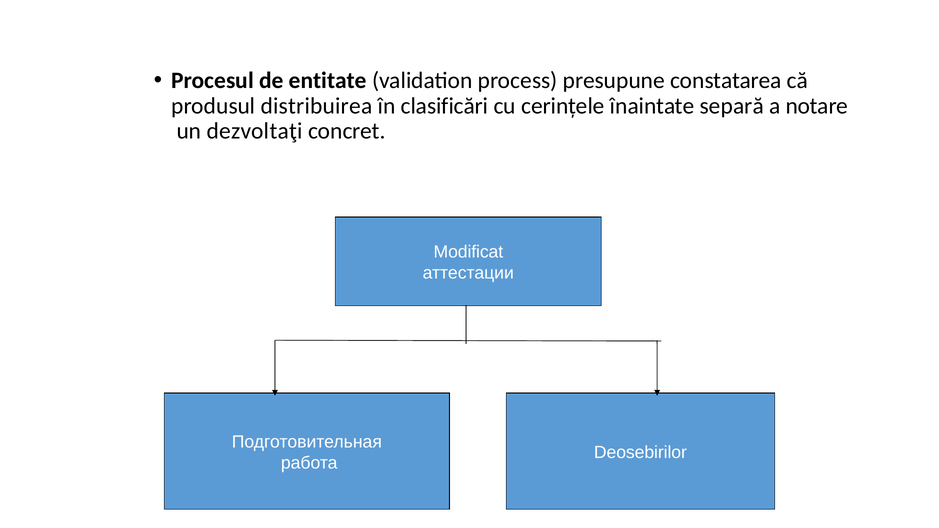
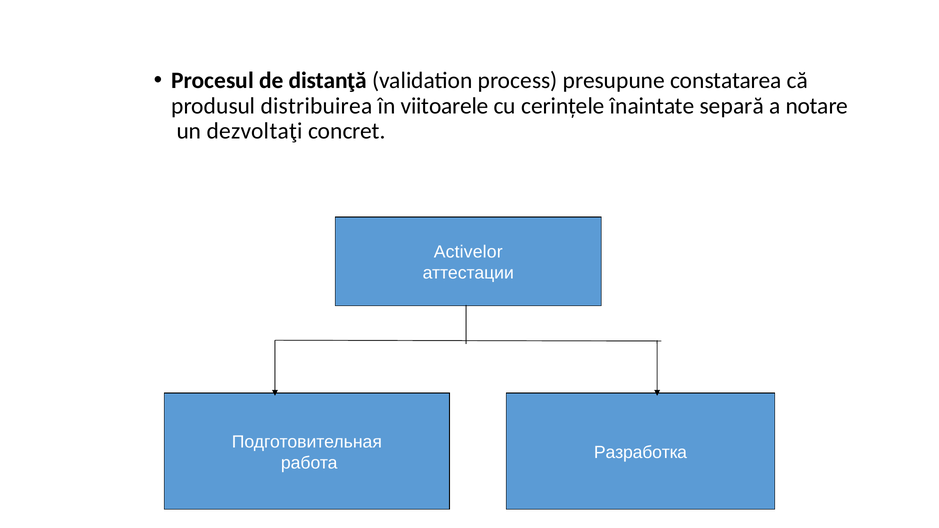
entitate: entitate -> distanţă
clasificări: clasificări -> viitoarele
Modificat: Modificat -> Activelor
Deosebirilor: Deosebirilor -> Разработка
